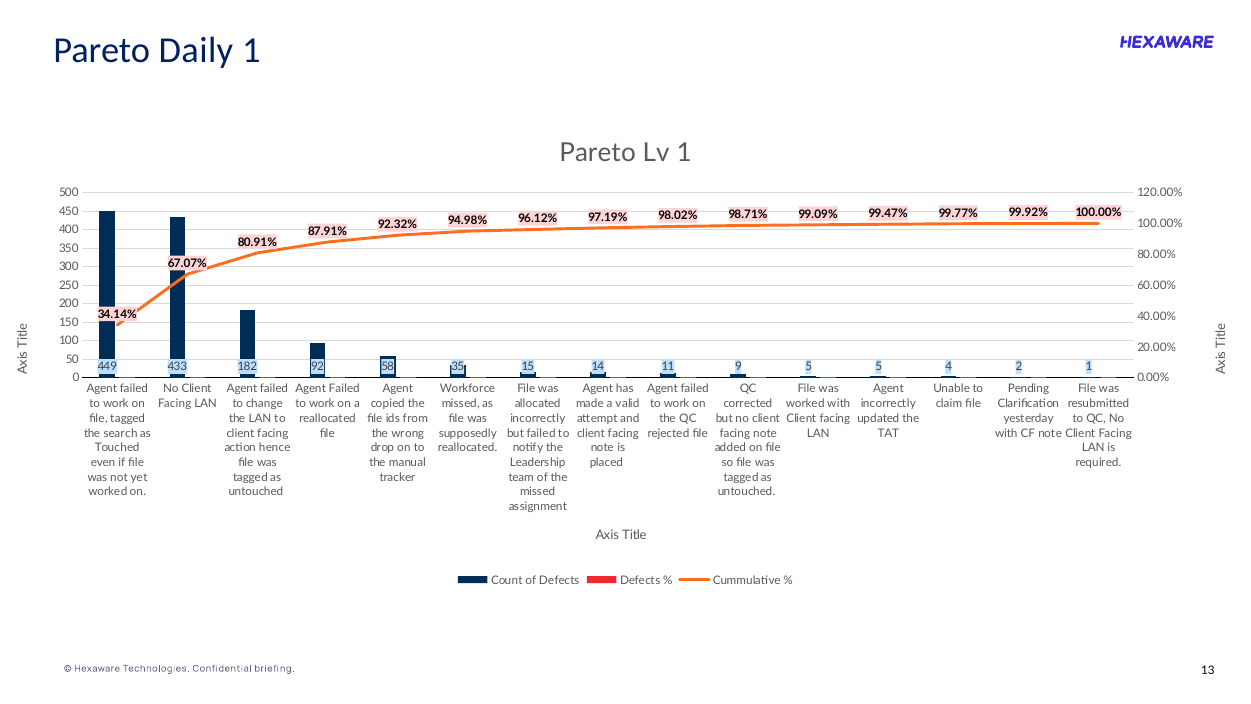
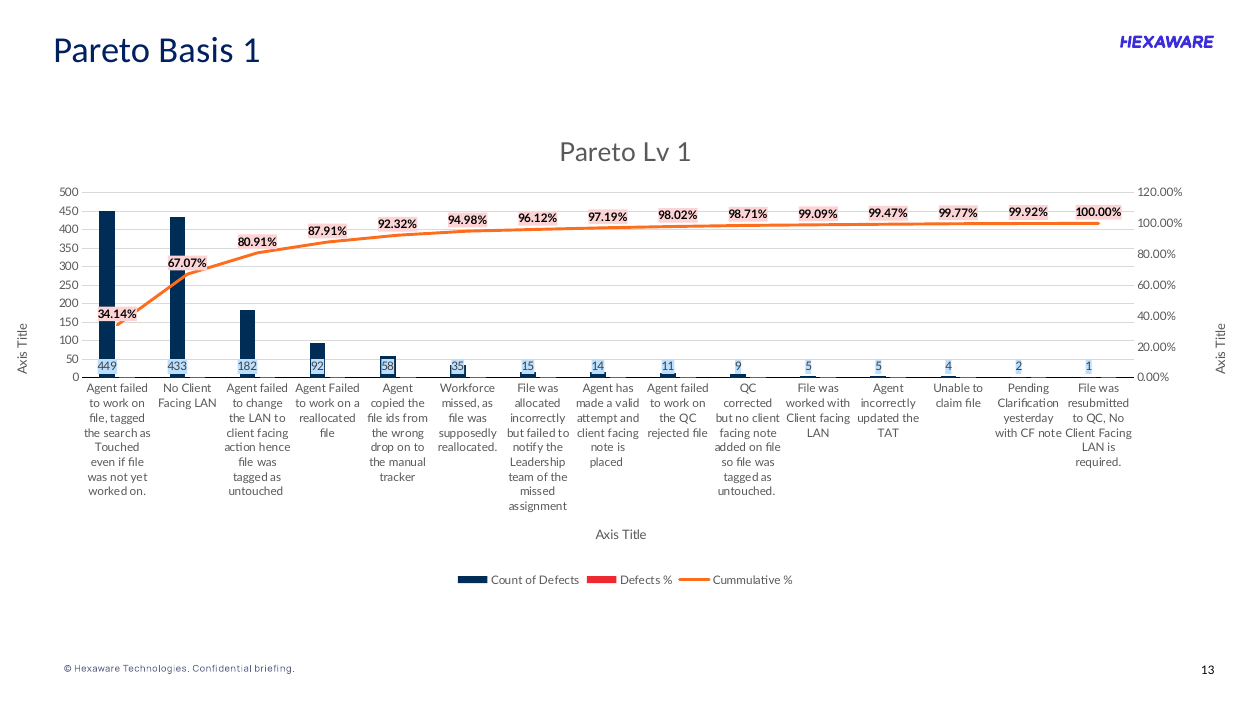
Daily: Daily -> Basis
